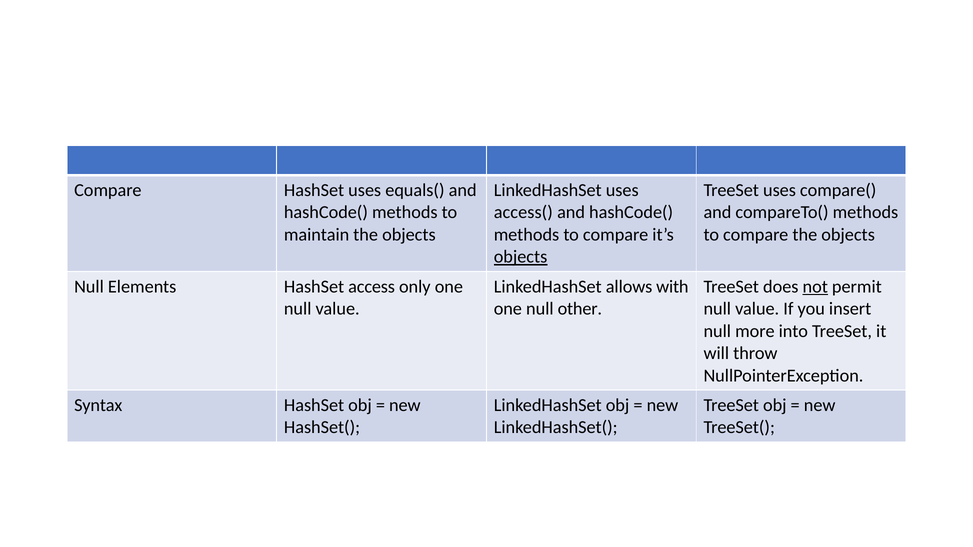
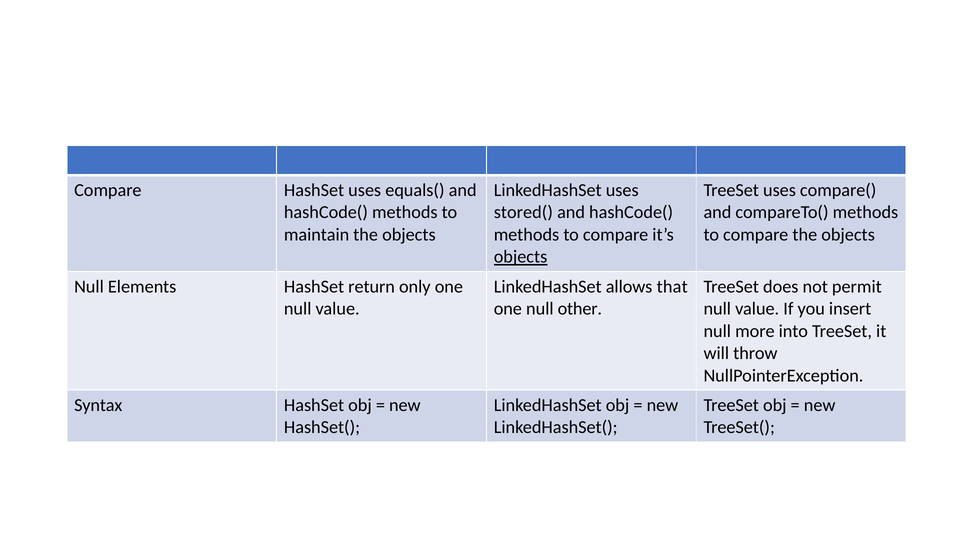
access(: access( -> stored(
access: access -> return
with: with -> that
not underline: present -> none
